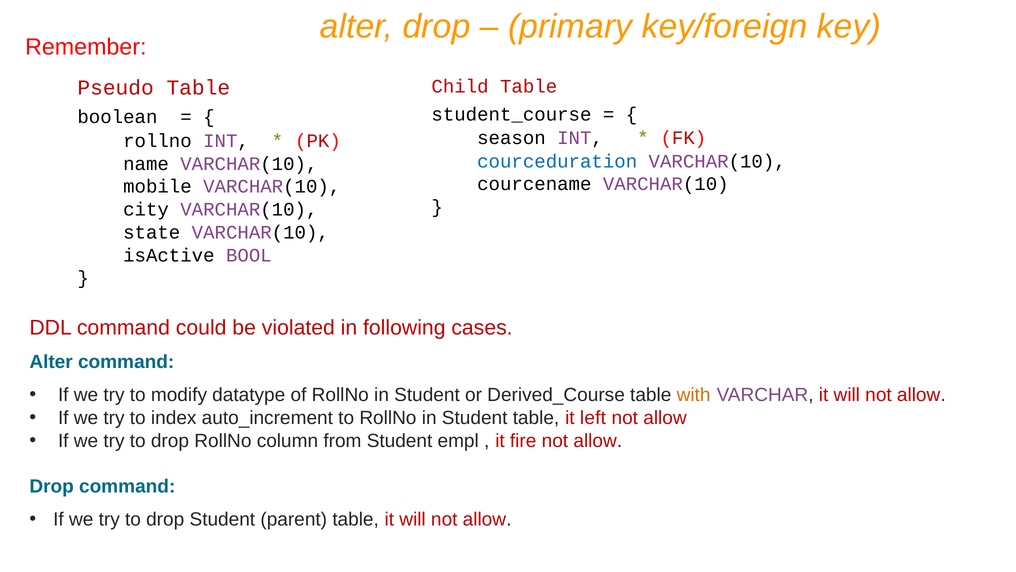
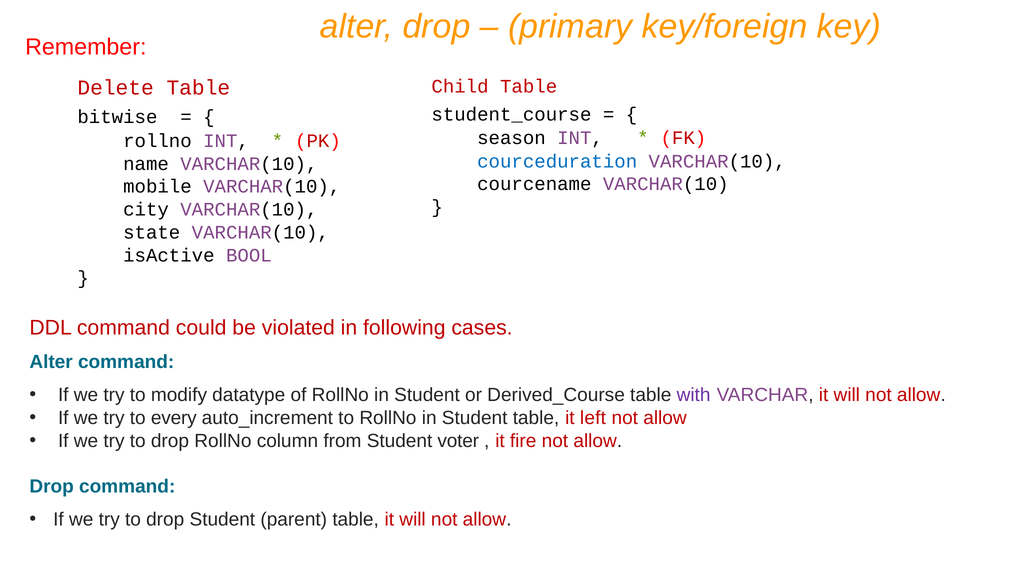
Pseudo: Pseudo -> Delete
boolean: boolean -> bitwise
with colour: orange -> purple
index: index -> every
empl: empl -> voter
